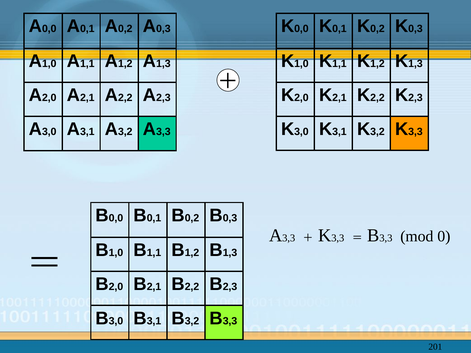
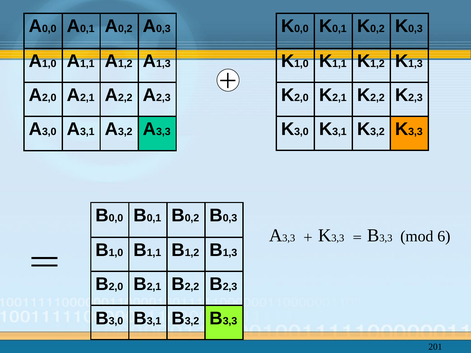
0: 0 -> 6
